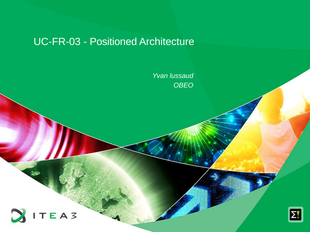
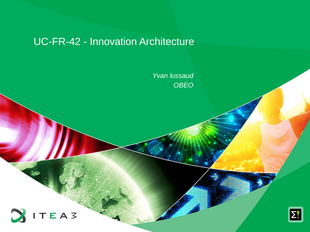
UC-FR-03: UC-FR-03 -> UC-FR-42
Positioned: Positioned -> Innovation
